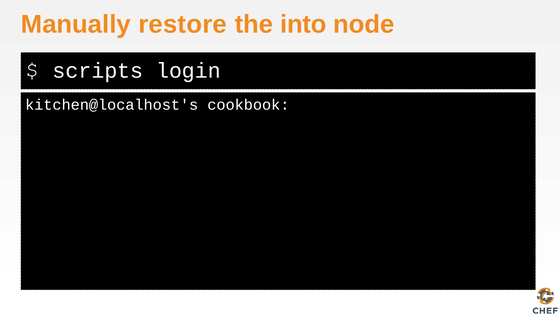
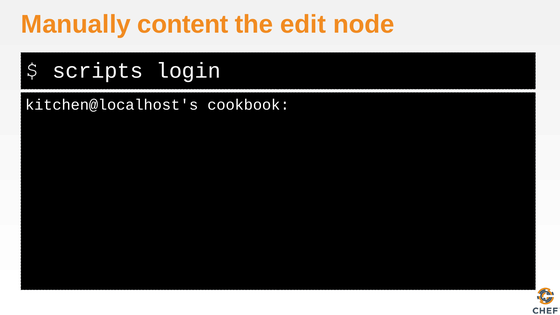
restore: restore -> content
into: into -> edit
